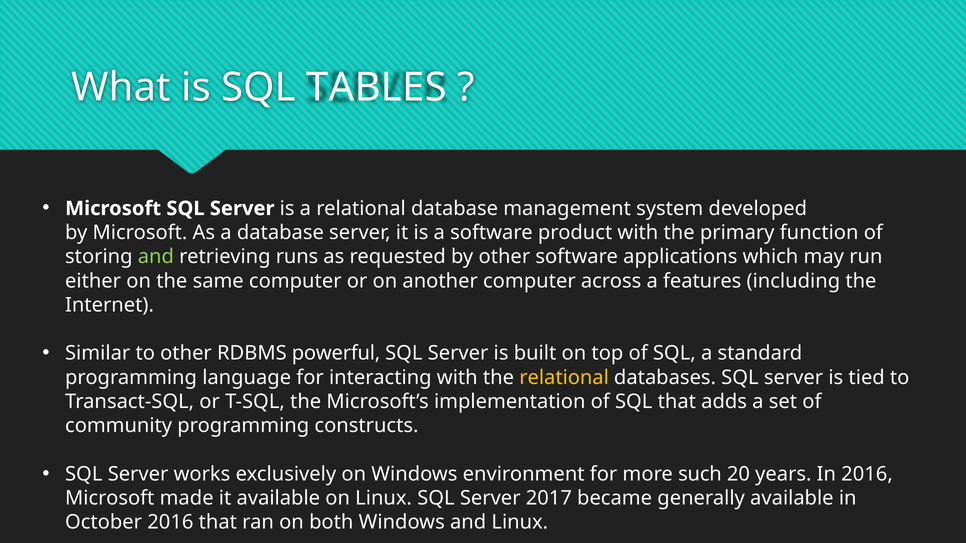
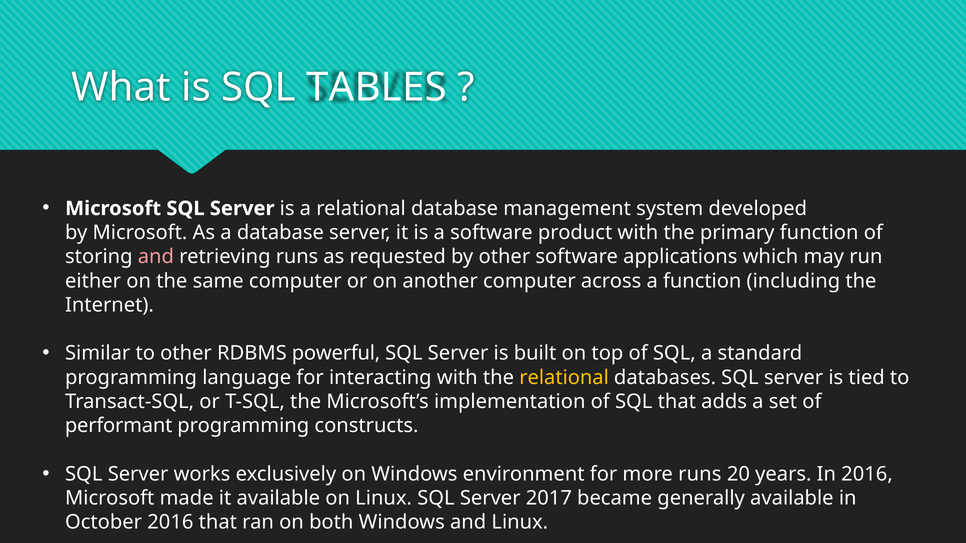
and at (156, 257) colour: light green -> pink
a features: features -> function
community: community -> performant
more such: such -> runs
